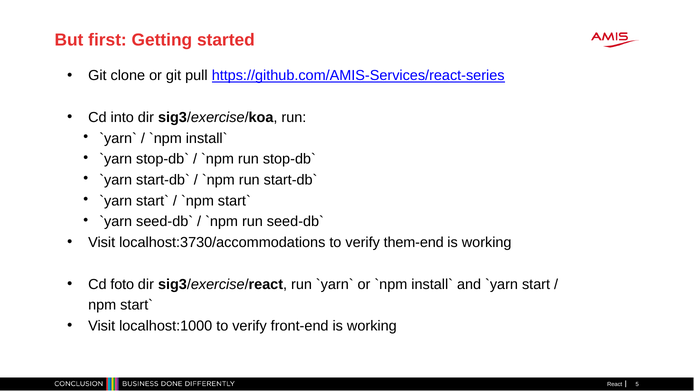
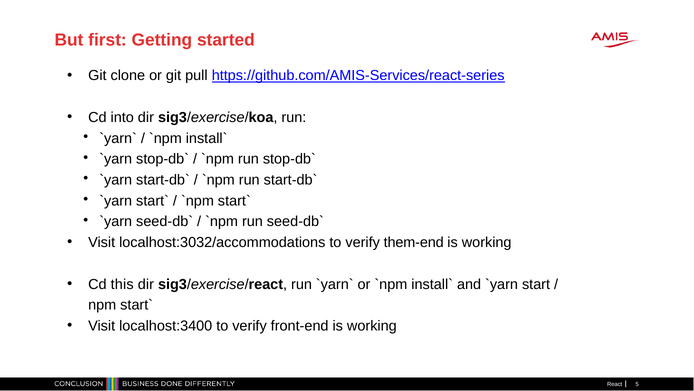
localhost:3730/accommodations: localhost:3730/accommodations -> localhost:3032/accommodations
foto: foto -> this
localhost:1000: localhost:1000 -> localhost:3400
